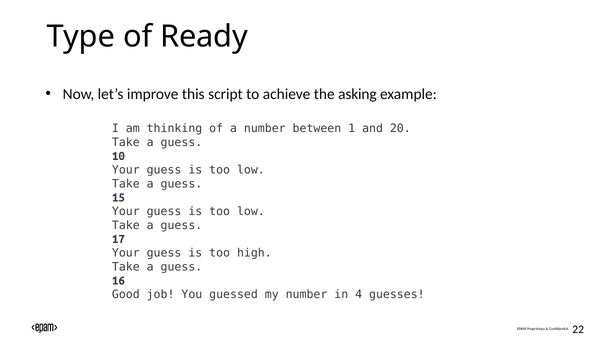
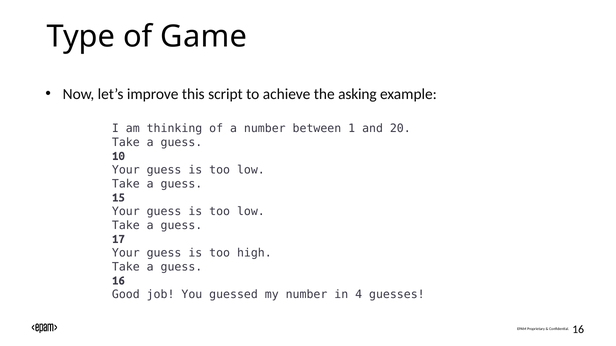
Ready: Ready -> Game
22 at (578, 330): 22 -> 16
